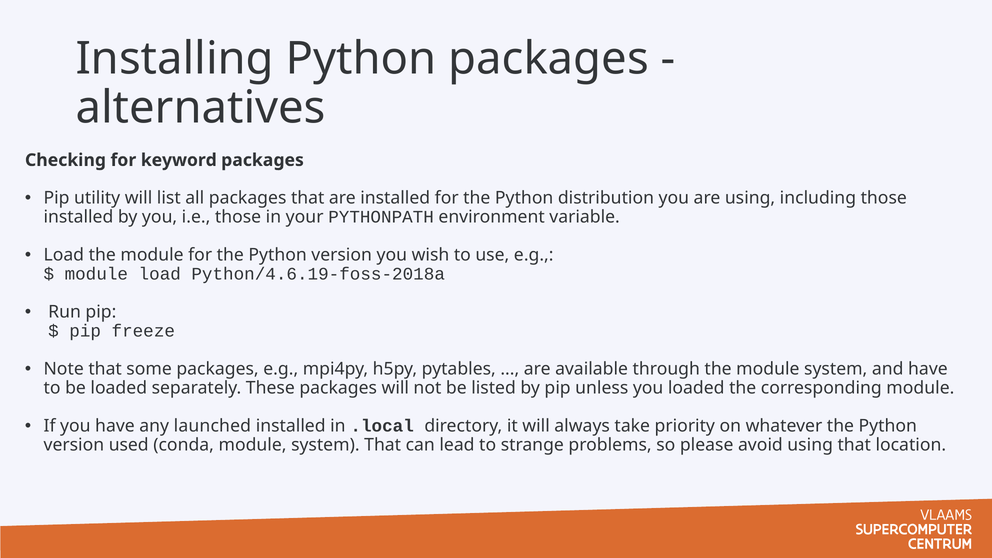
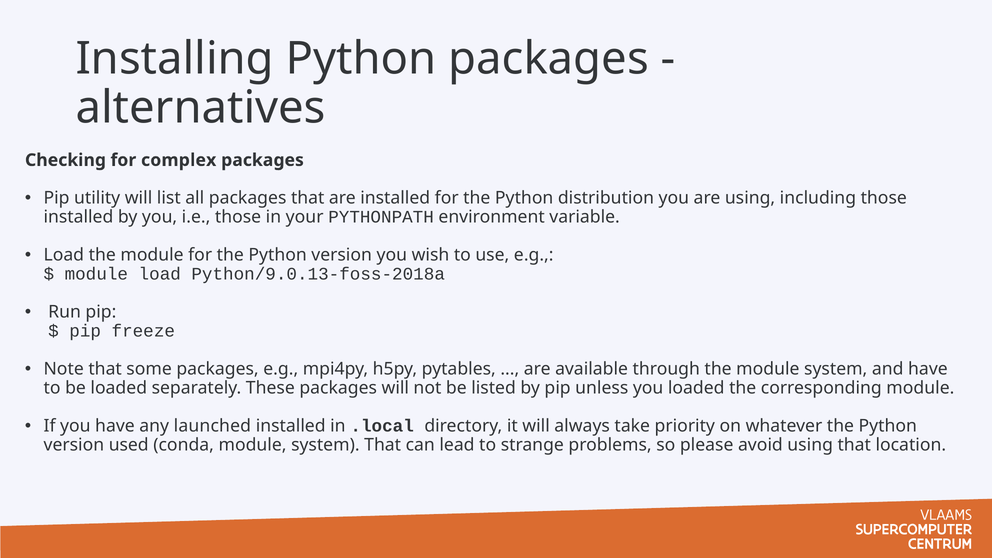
keyword: keyword -> complex
Python/4.6.19-foss-2018a: Python/4.6.19-foss-2018a -> Python/9.0.13-foss-2018a
